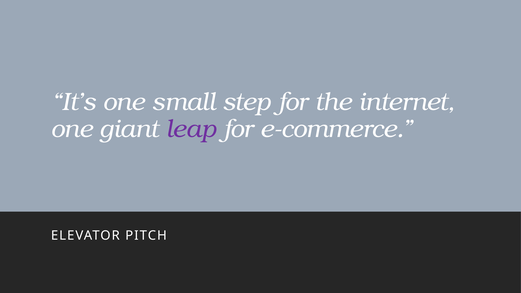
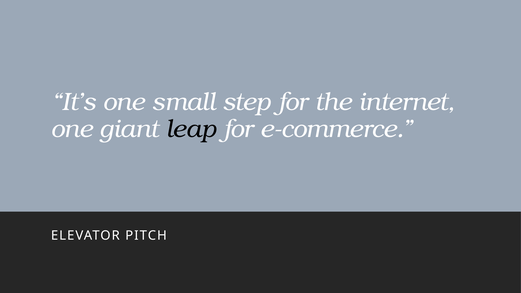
leap colour: purple -> black
